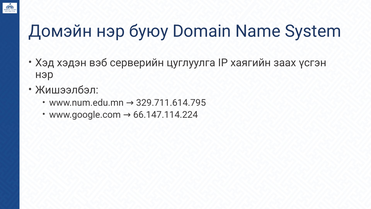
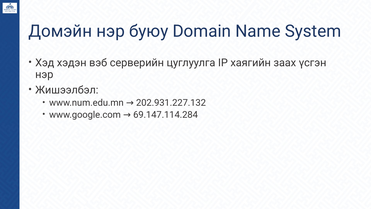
329.711.614.795: 329.711.614.795 -> 202.931.227.132
66.147.114.224: 66.147.114.224 -> 69.147.114.284
